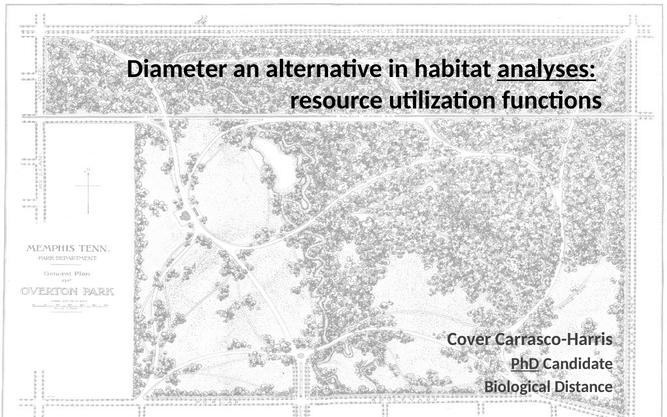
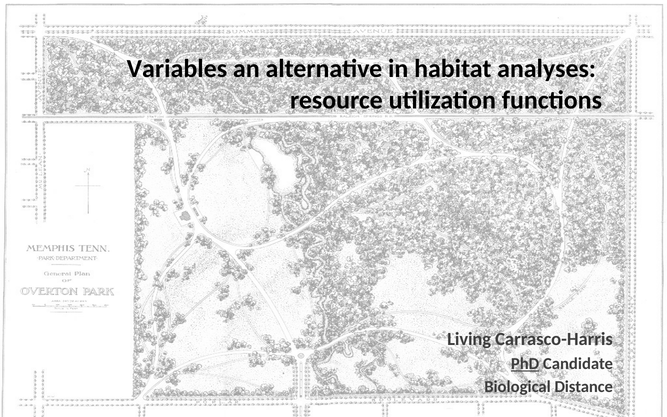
Diameter: Diameter -> Variables
analyses underline: present -> none
Cover: Cover -> Living
